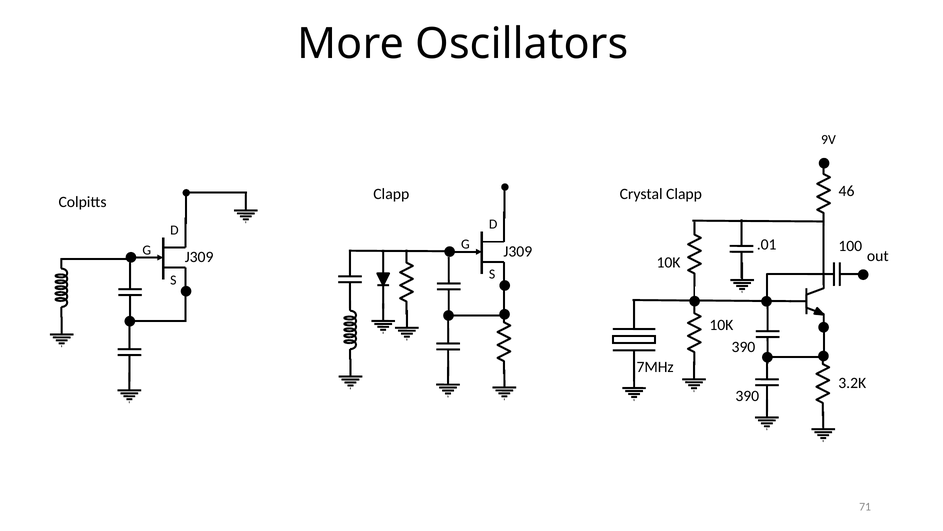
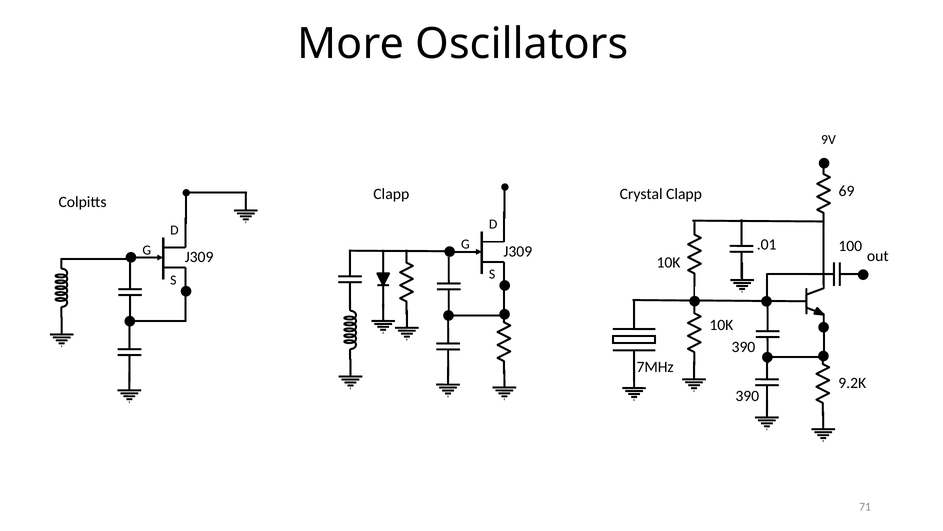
46: 46 -> 69
3.2K: 3.2K -> 9.2K
